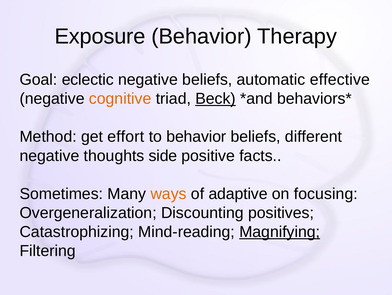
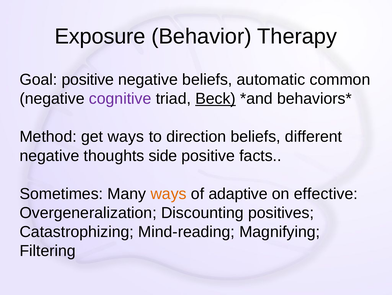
Goal eclectic: eclectic -> positive
effective: effective -> common
cognitive colour: orange -> purple
get effort: effort -> ways
to behavior: behavior -> direction
focusing: focusing -> effective
Magnifying underline: present -> none
